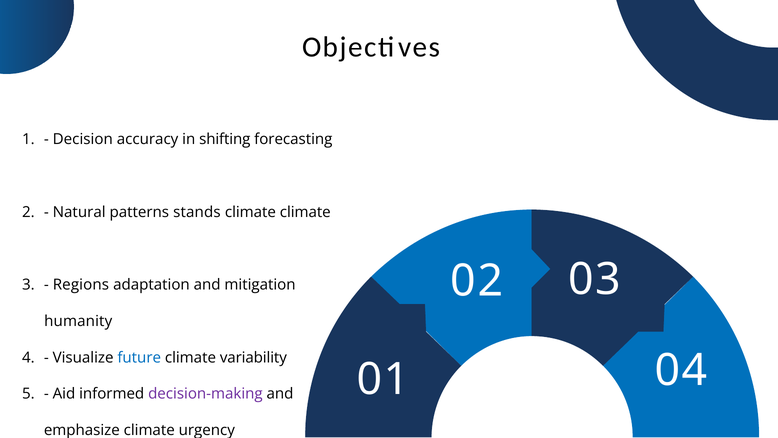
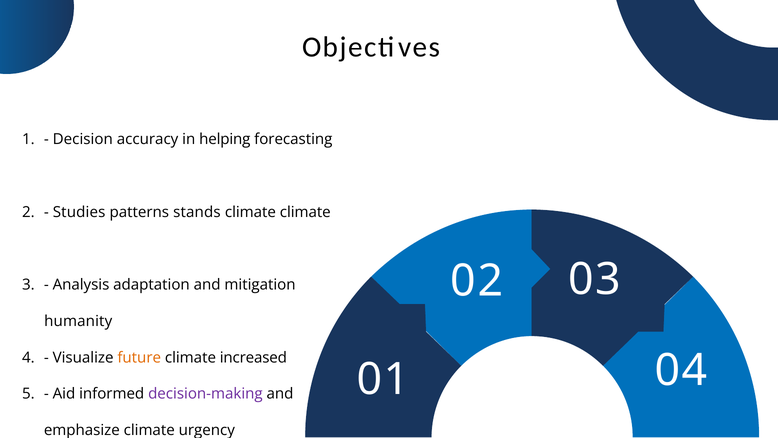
shifting: shifting -> helping
Natural: Natural -> Studies
Regions: Regions -> Analysis
future colour: blue -> orange
variability: variability -> increased
